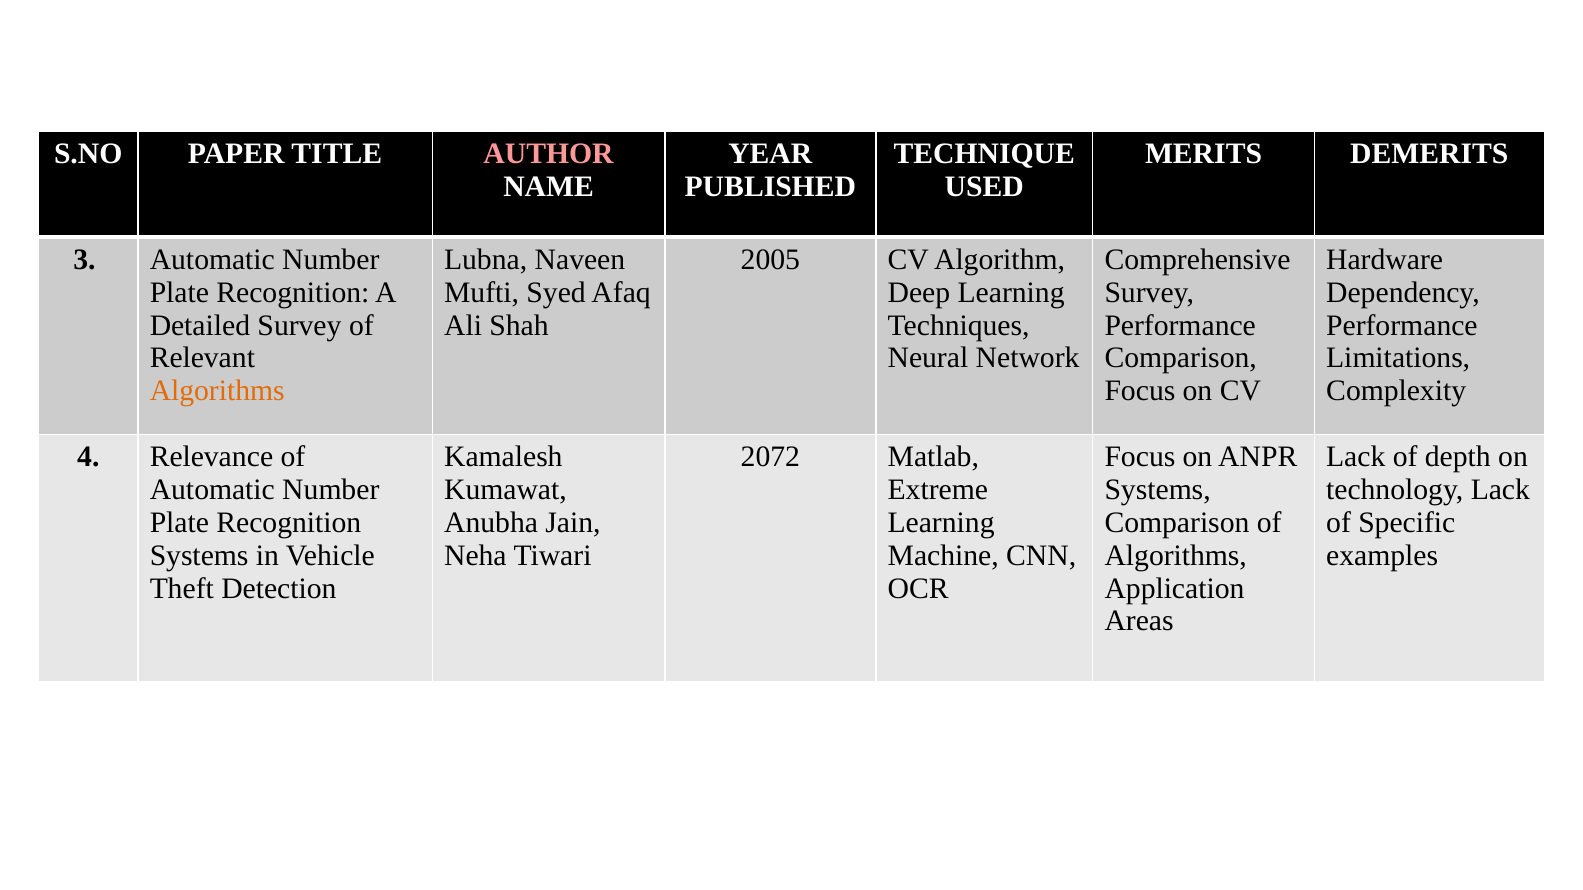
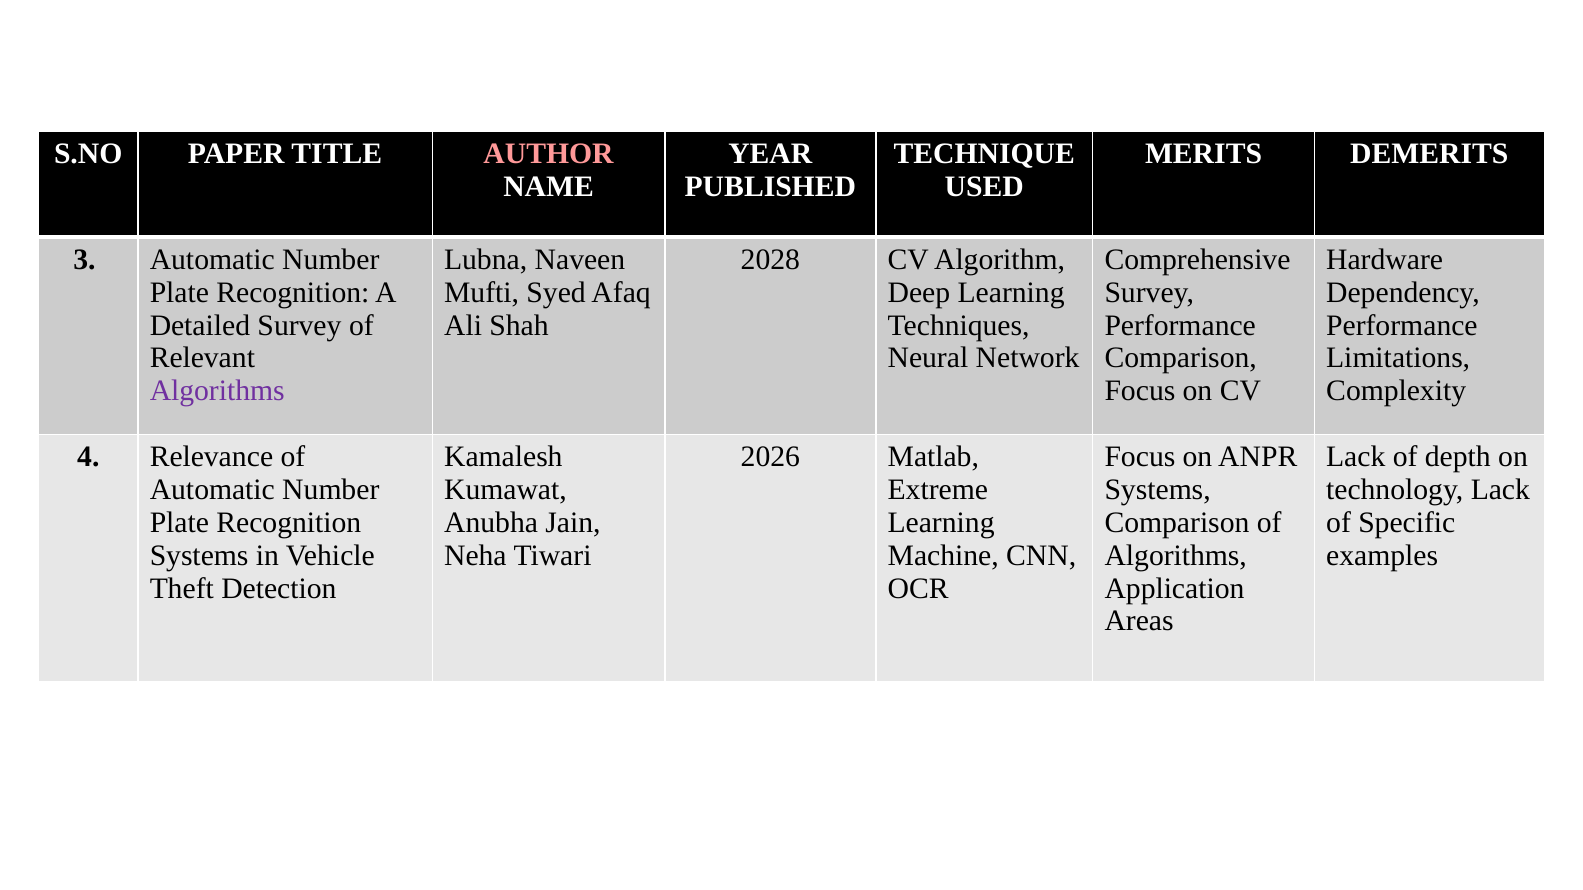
2005: 2005 -> 2028
Algorithms at (217, 391) colour: orange -> purple
2072: 2072 -> 2026
